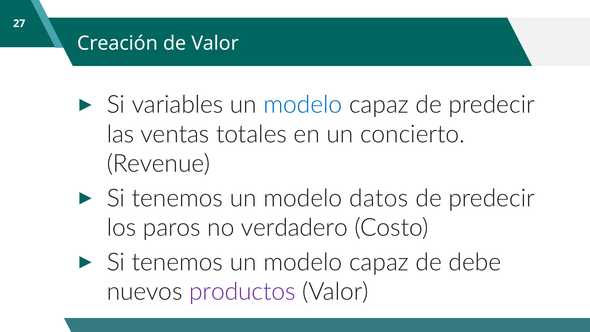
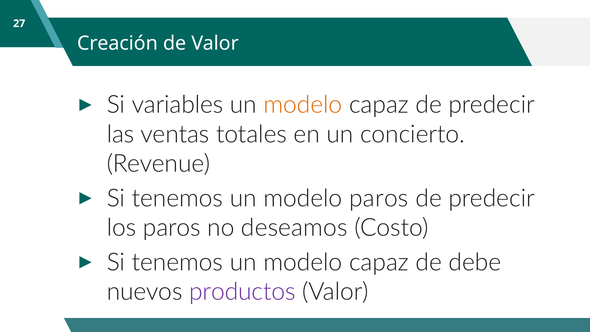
modelo at (303, 105) colour: blue -> orange
modelo datos: datos -> paros
verdadero: verdadero -> deseamos
